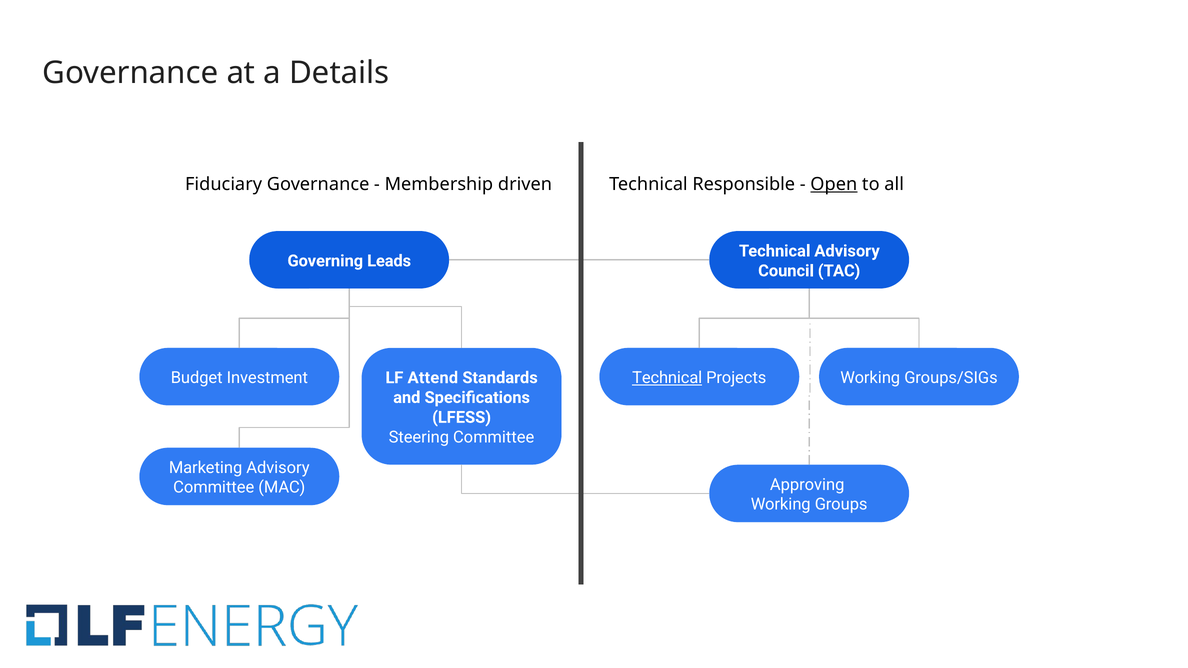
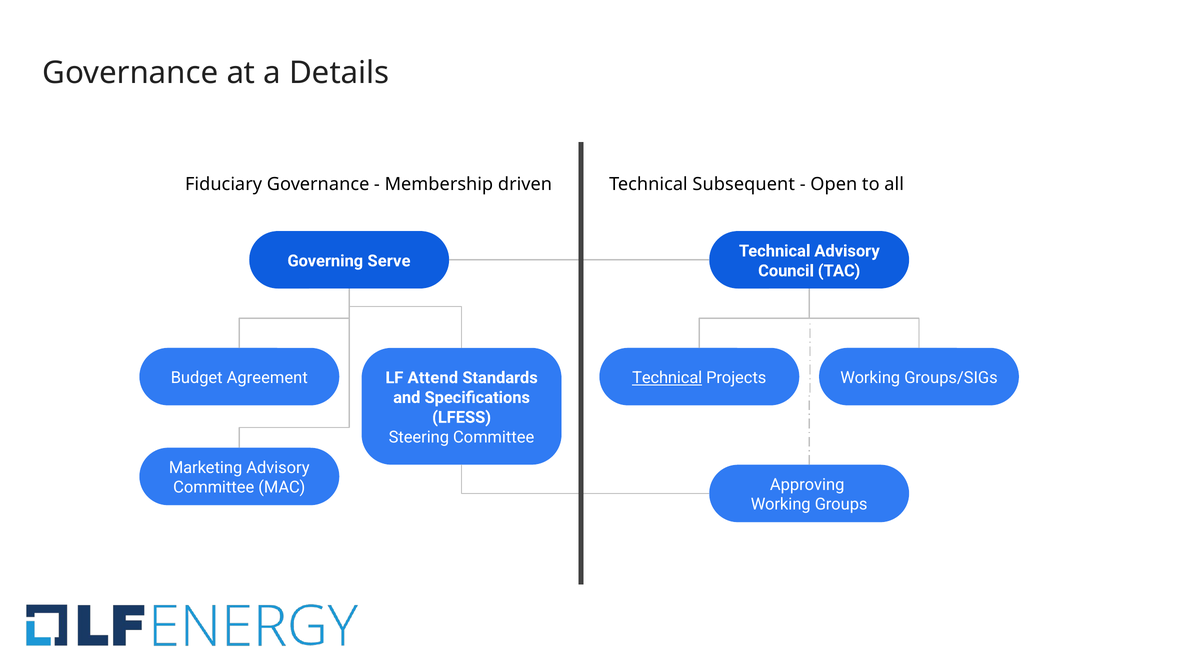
Responsible: Responsible -> Subsequent
Open underline: present -> none
Leads: Leads -> Serve
Investment: Investment -> Agreement
